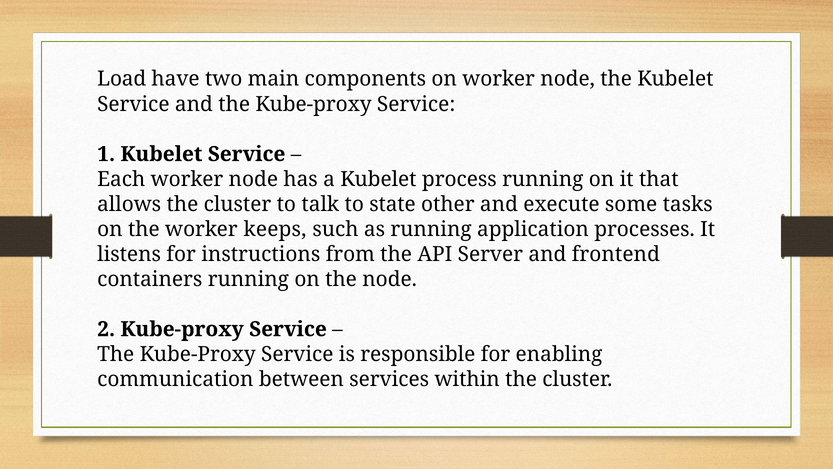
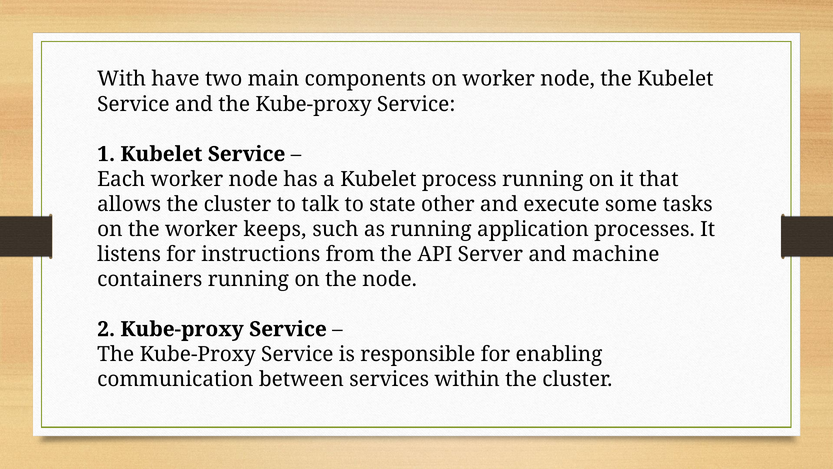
Load: Load -> With
frontend: frontend -> machine
